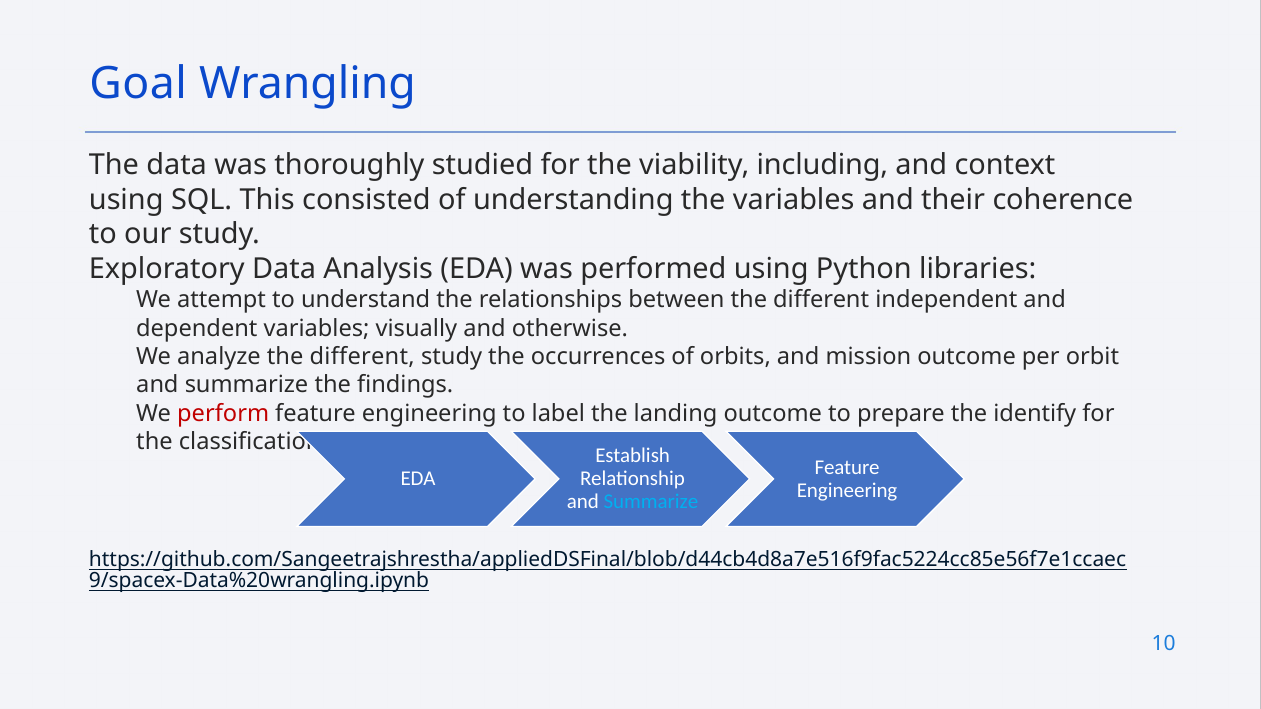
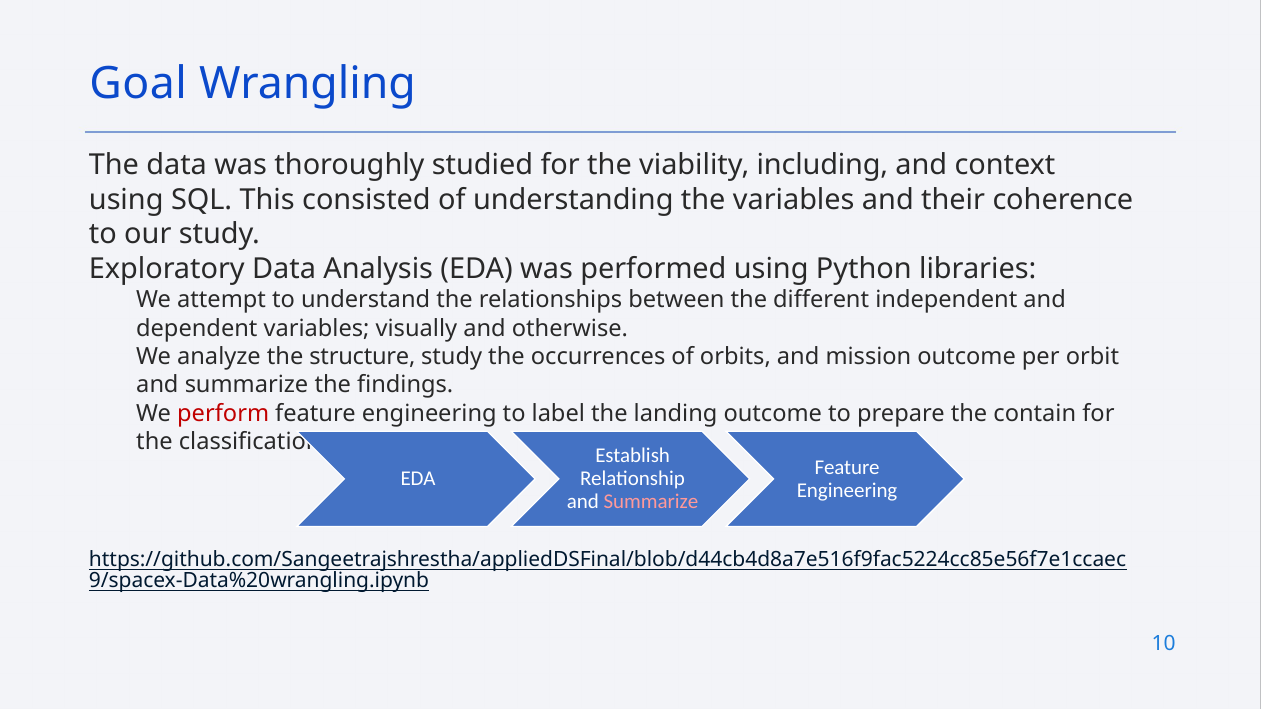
analyze the different: different -> structure
identify: identify -> contain
Summarize at (651, 502) colour: light blue -> pink
